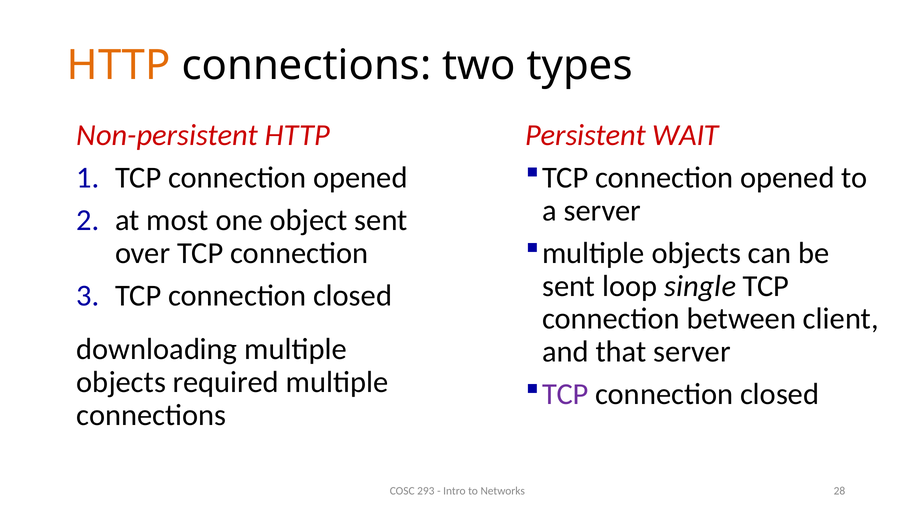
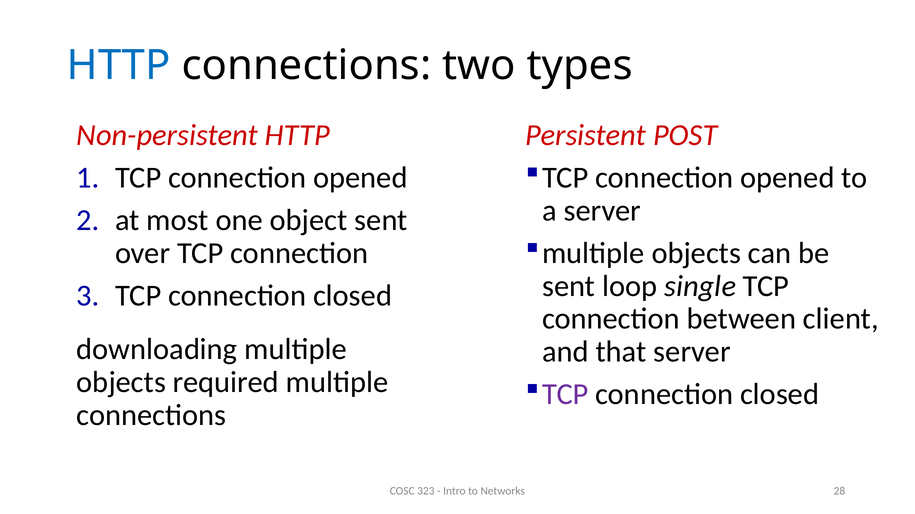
HTTP at (119, 66) colour: orange -> blue
WAIT: WAIT -> POST
293: 293 -> 323
